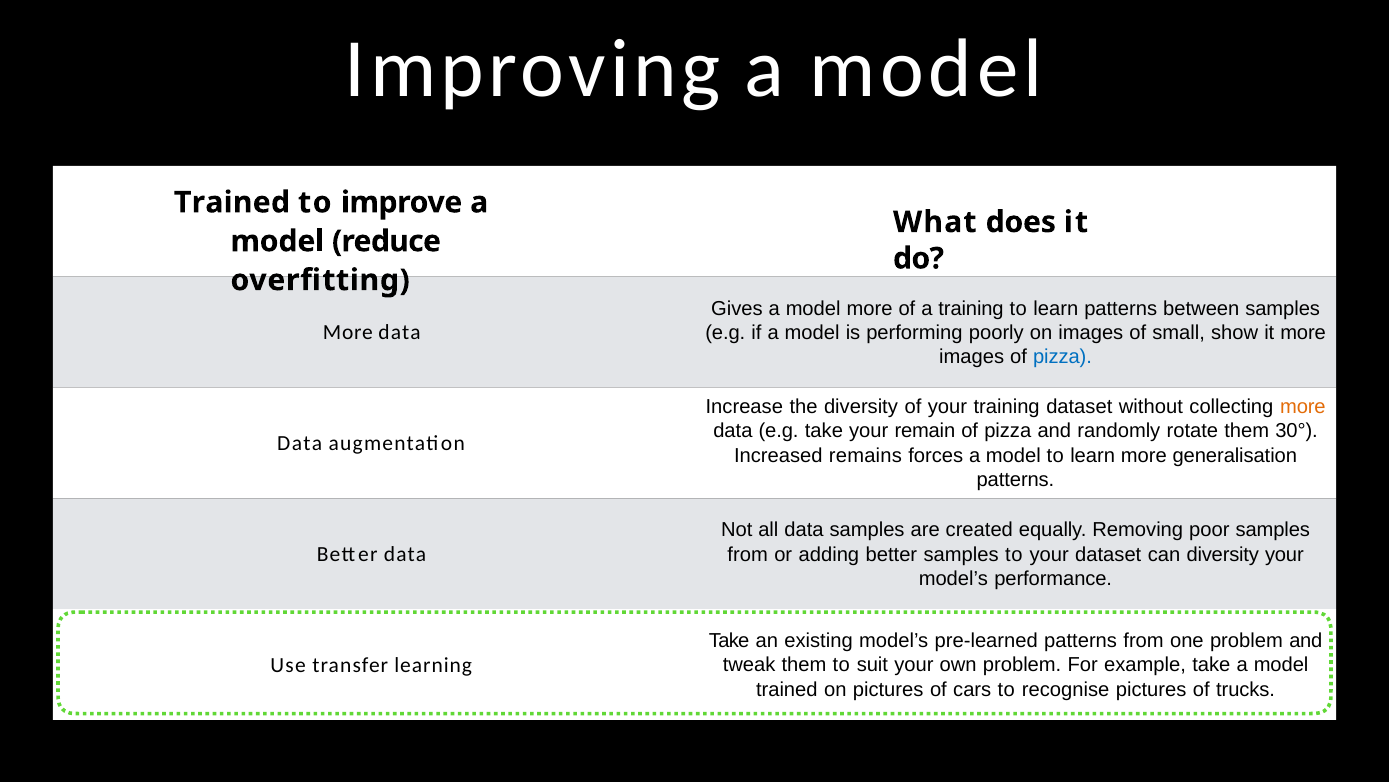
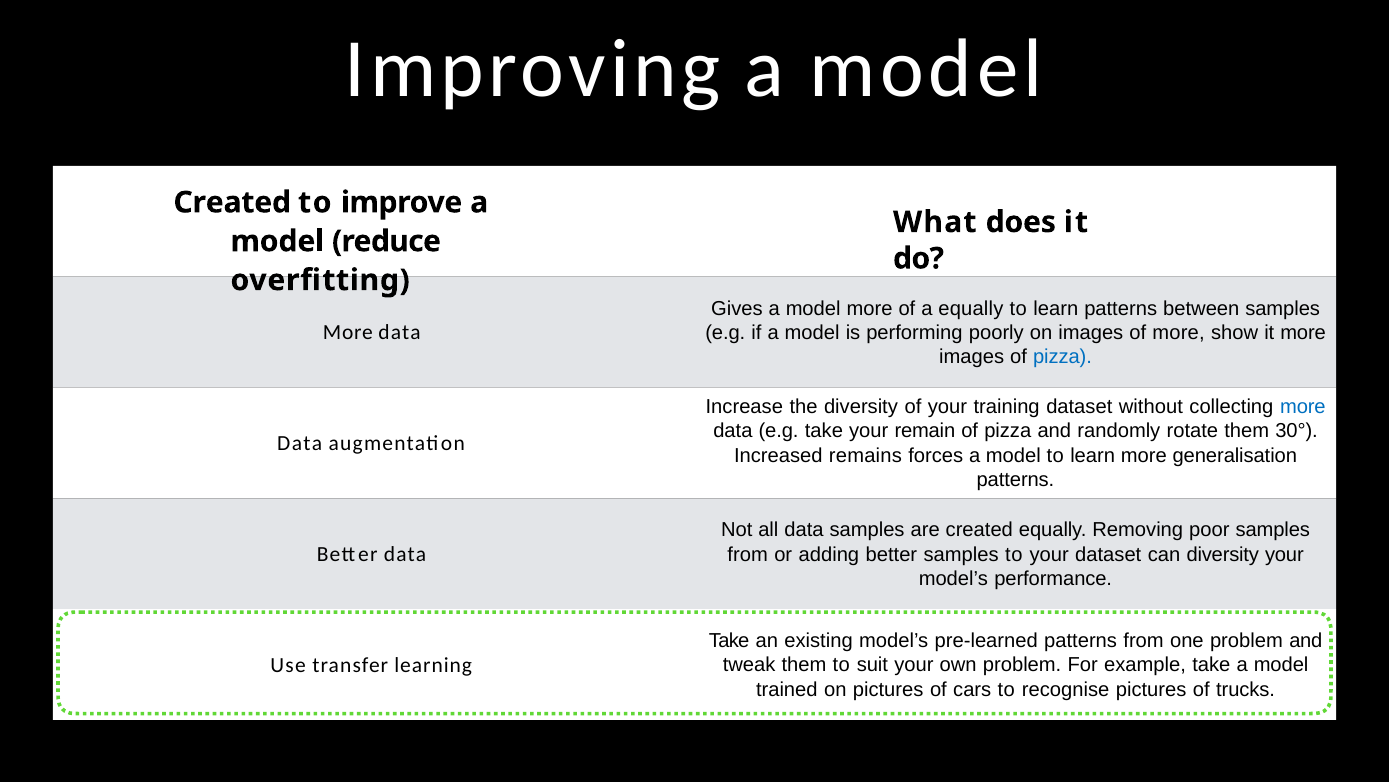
Trained at (232, 202): Trained -> Created
a training: training -> equally
of small: small -> more
more at (1303, 407) colour: orange -> blue
